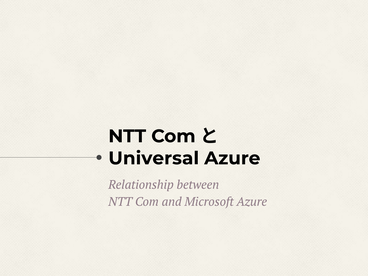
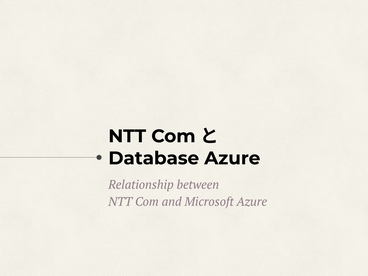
Universal: Universal -> Database
